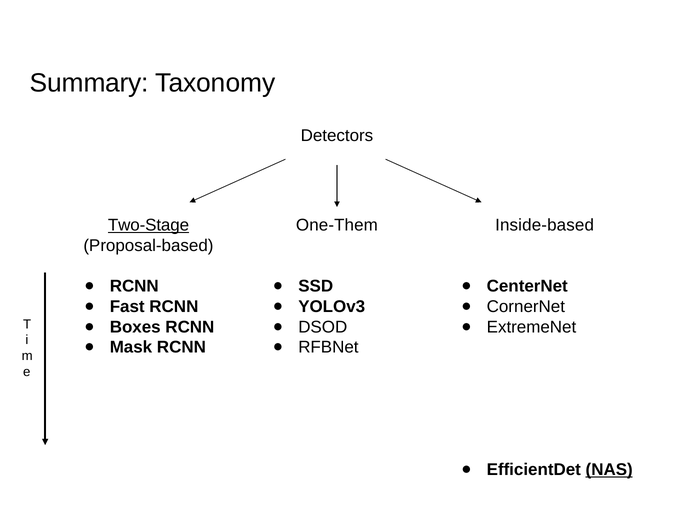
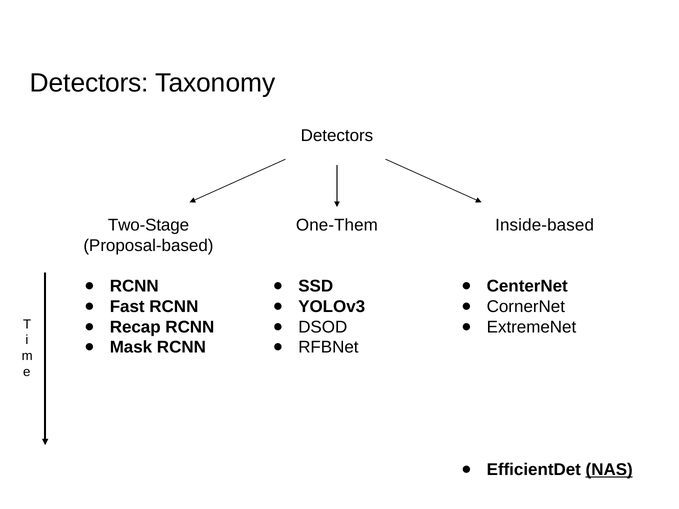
Summary at (89, 83): Summary -> Detectors
Two-Stage underline: present -> none
Boxes: Boxes -> Recap
